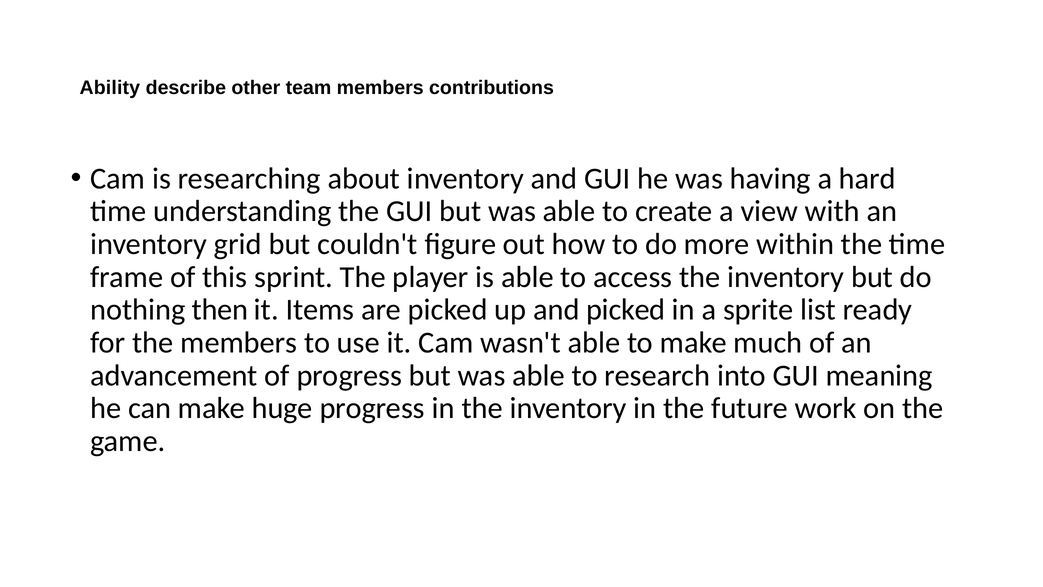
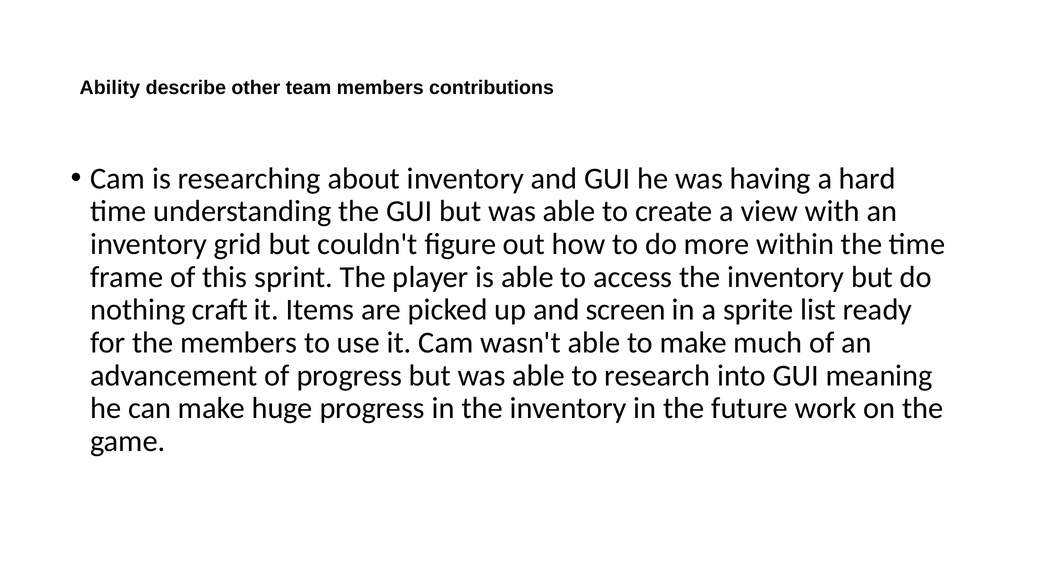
then: then -> craft
and picked: picked -> screen
